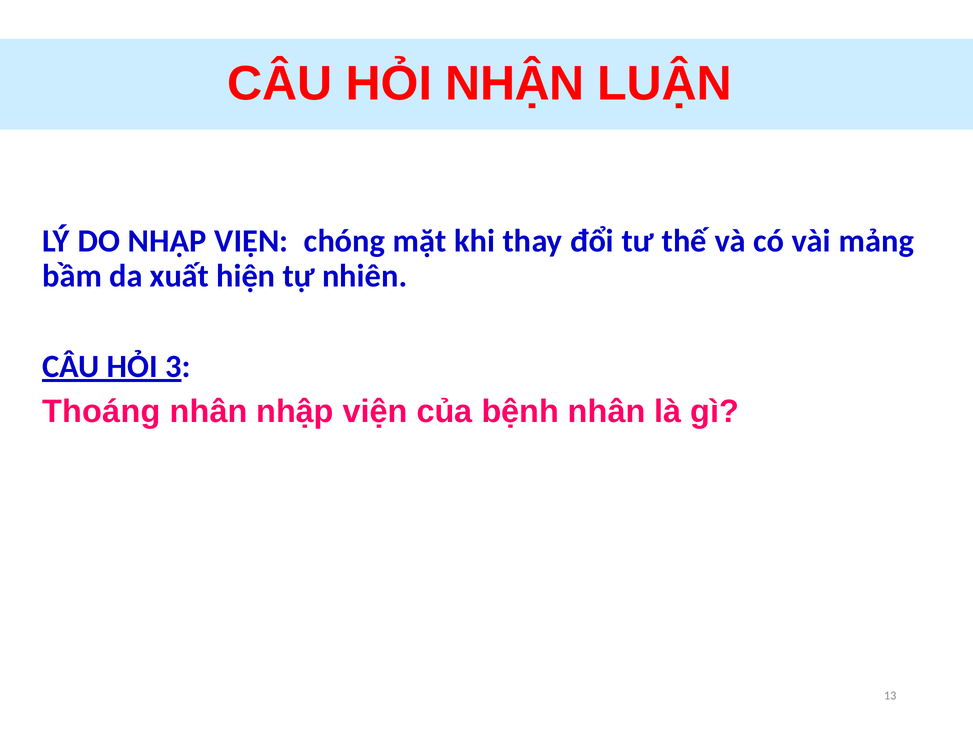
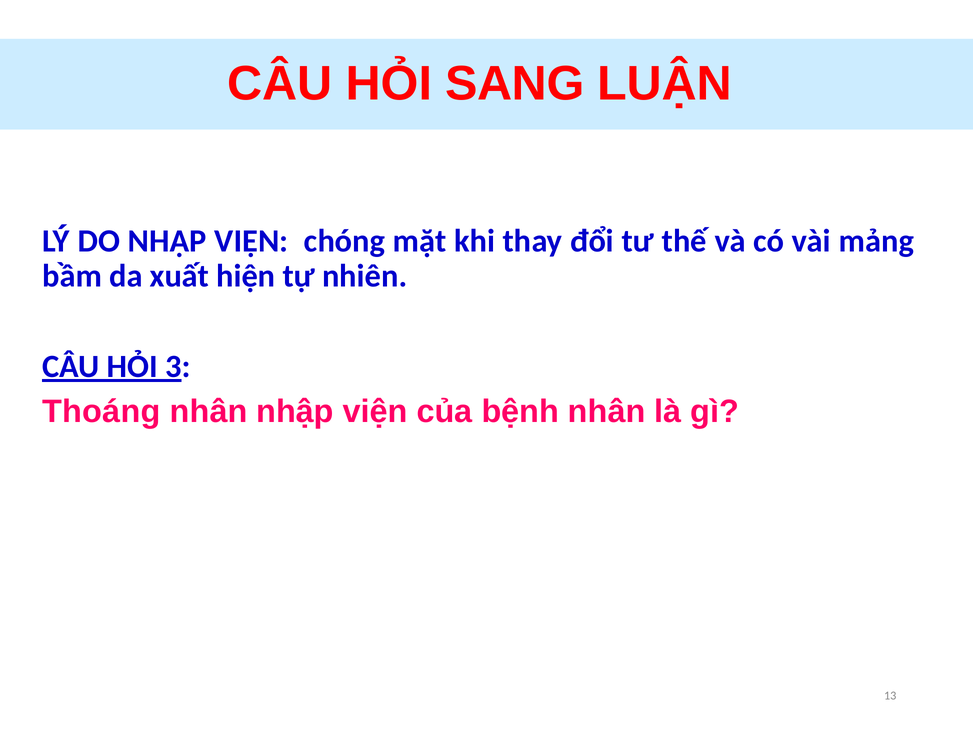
NHẬN: NHẬN -> SANG
